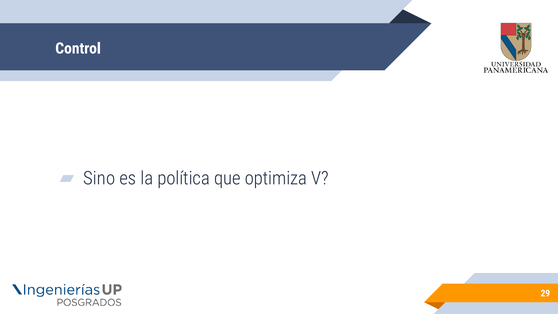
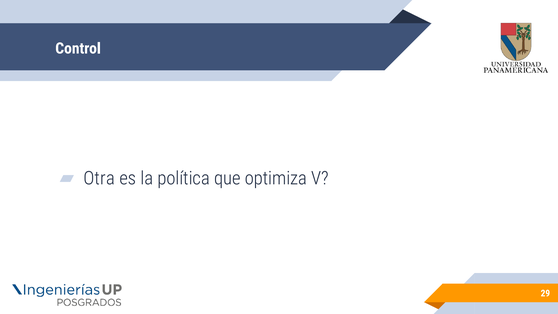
Sino: Sino -> Otra
